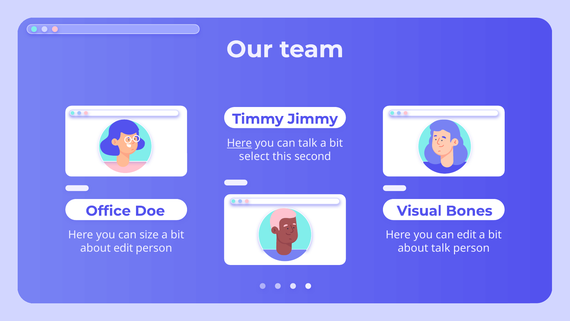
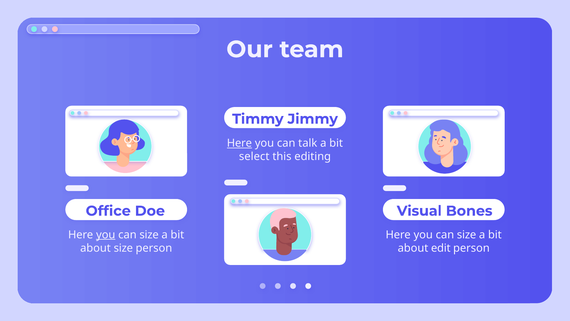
second: second -> editing
you at (106, 234) underline: none -> present
edit at (467, 234): edit -> size
about edit: edit -> size
about talk: talk -> edit
